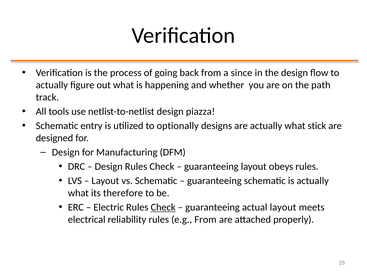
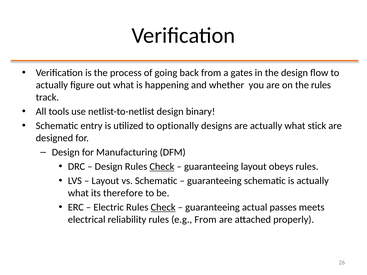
since: since -> gates
the path: path -> rules
piazza: piazza -> binary
Check at (162, 167) underline: none -> present
actual layout: layout -> passes
